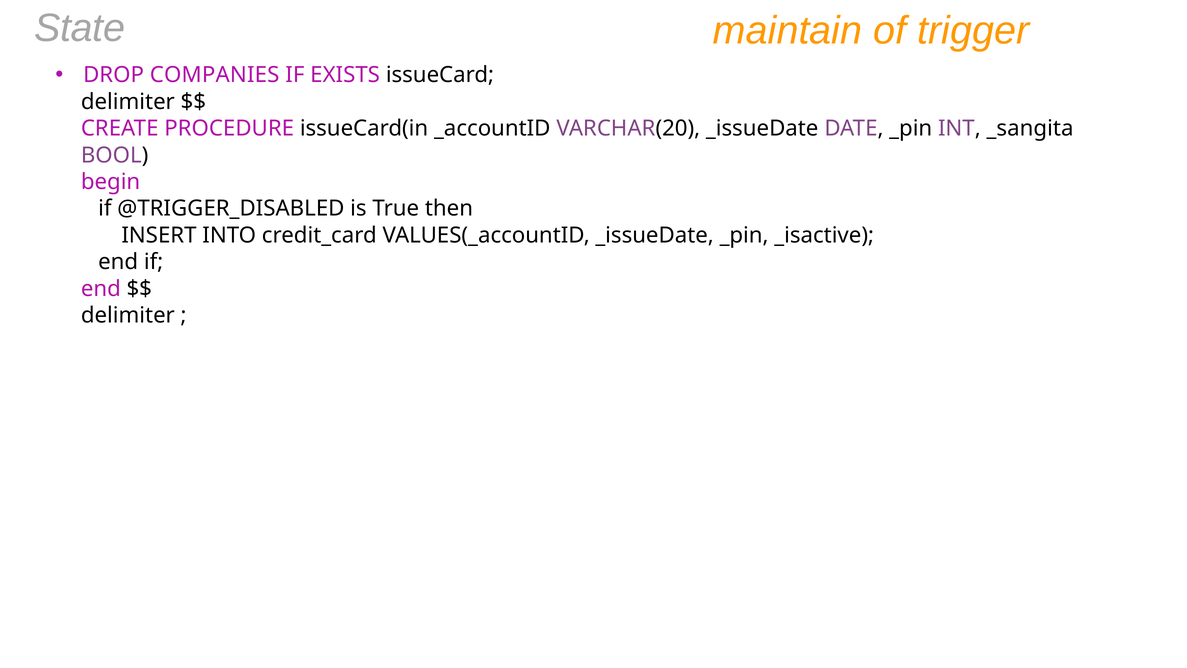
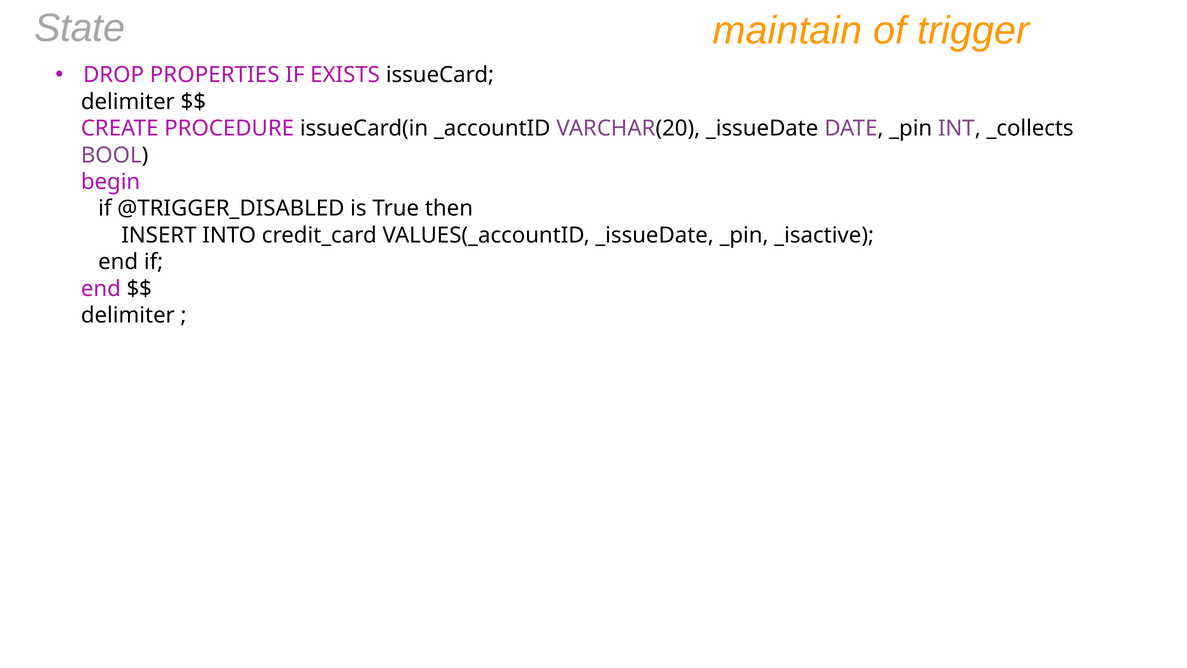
COMPANIES: COMPANIES -> PROPERTIES
_sangita: _sangita -> _collects
